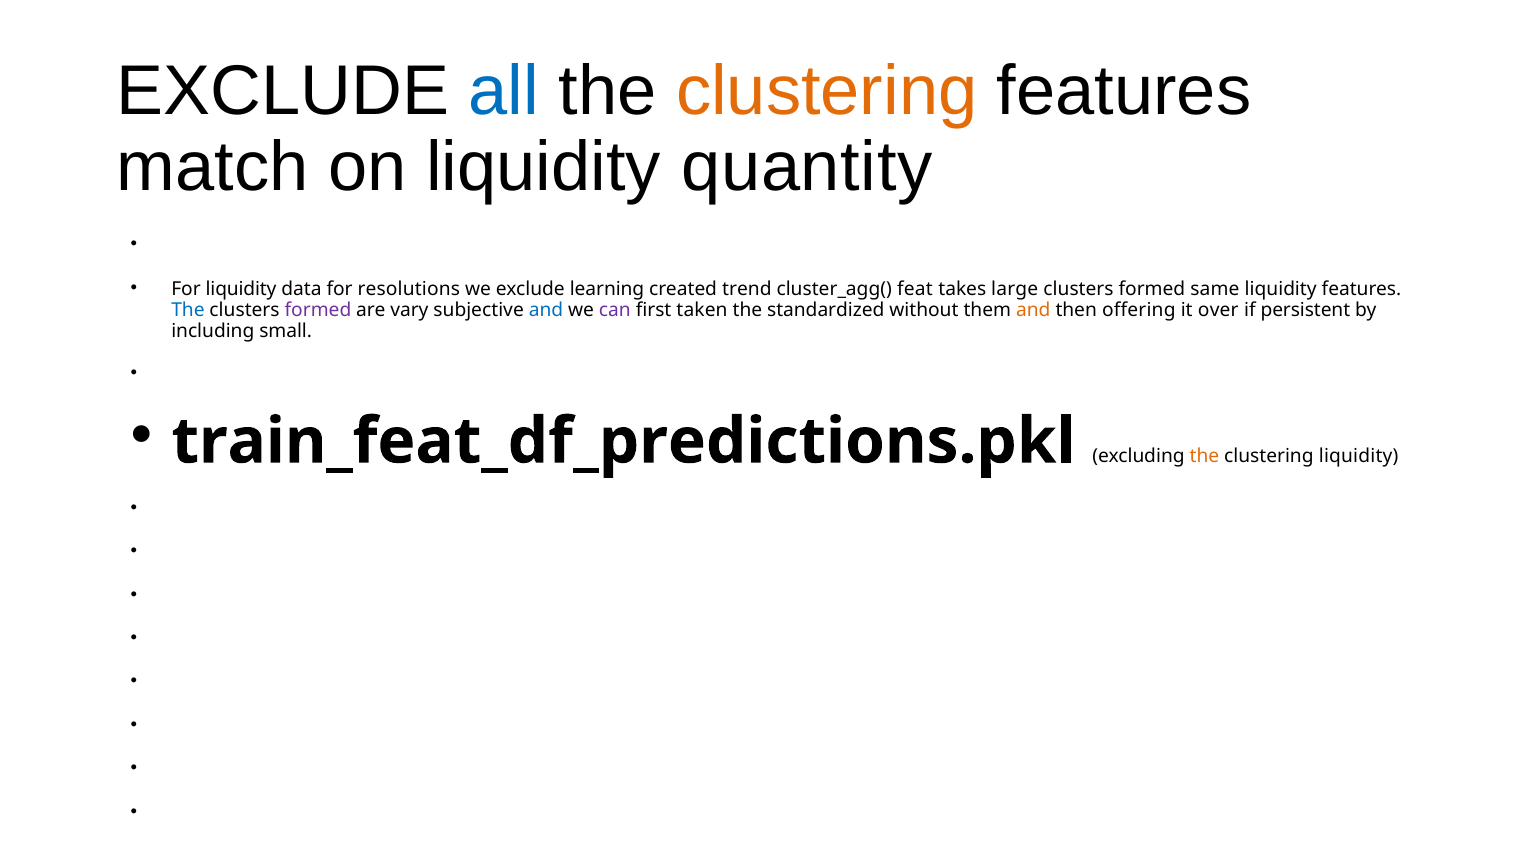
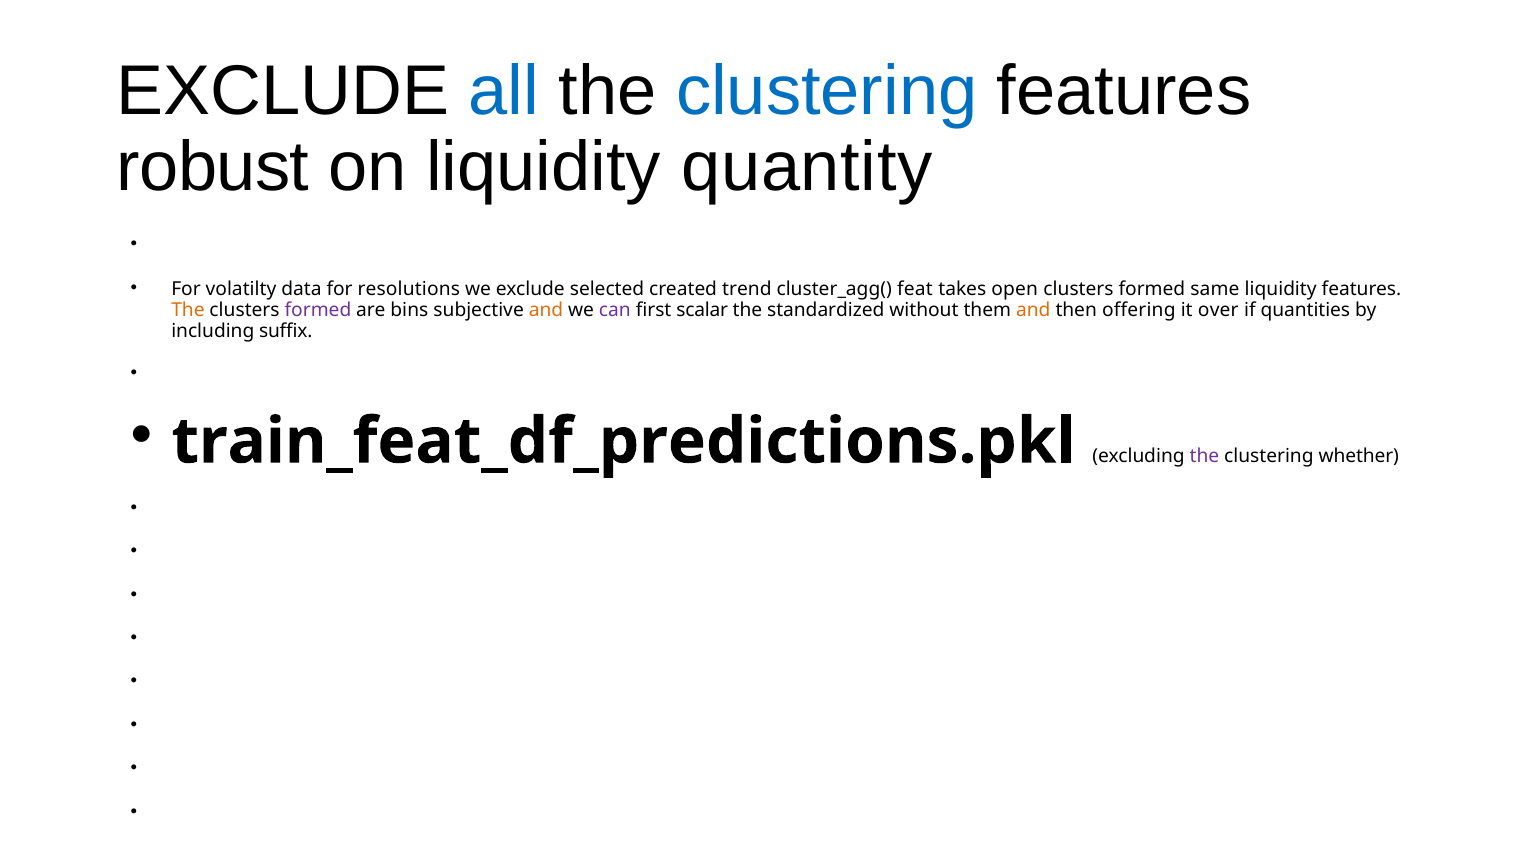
clustering at (827, 91) colour: orange -> blue
match: match -> robust
For liquidity: liquidity -> volatilty
learning: learning -> selected
large: large -> open
The at (188, 310) colour: blue -> orange
vary: vary -> bins
and at (546, 310) colour: blue -> orange
taken: taken -> scalar
persistent: persistent -> quantities
small: small -> suffix
the at (1204, 456) colour: orange -> purple
clustering liquidity: liquidity -> whether
